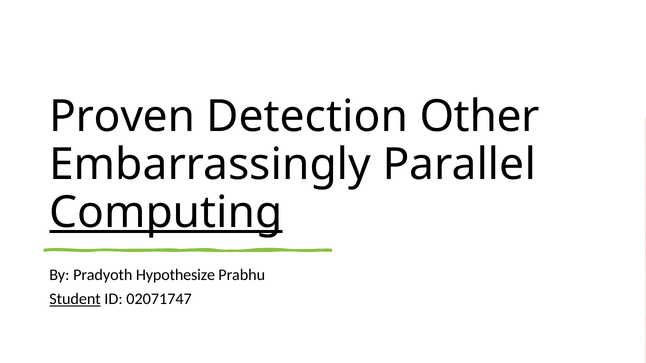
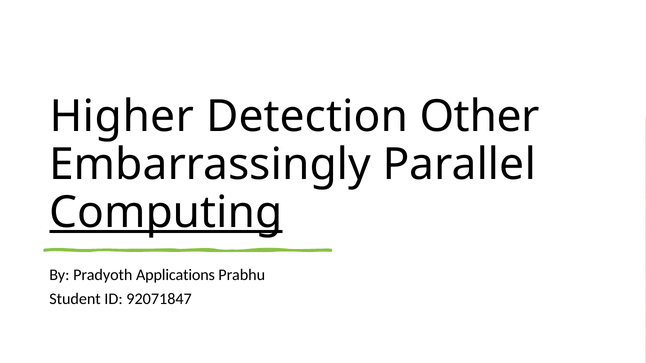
Proven: Proven -> Higher
Hypothesize: Hypothesize -> Applications
Student underline: present -> none
02071747: 02071747 -> 92071847
